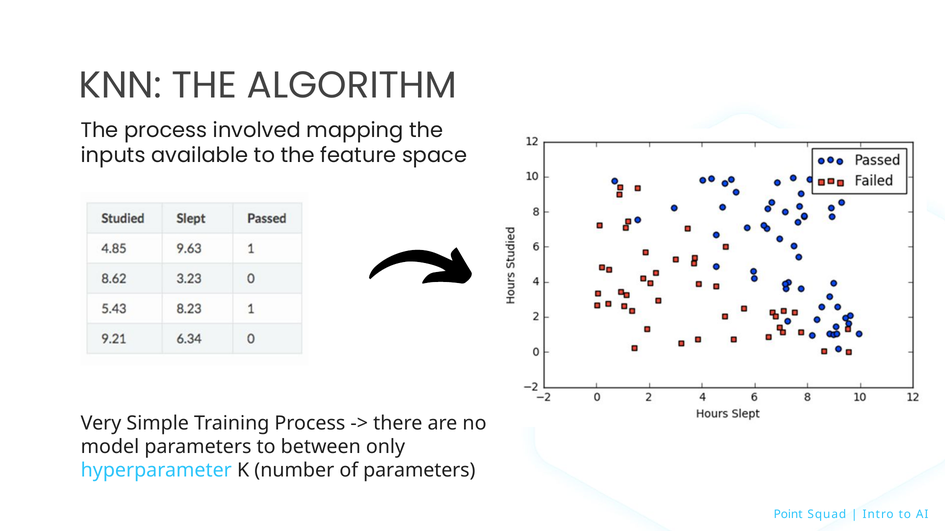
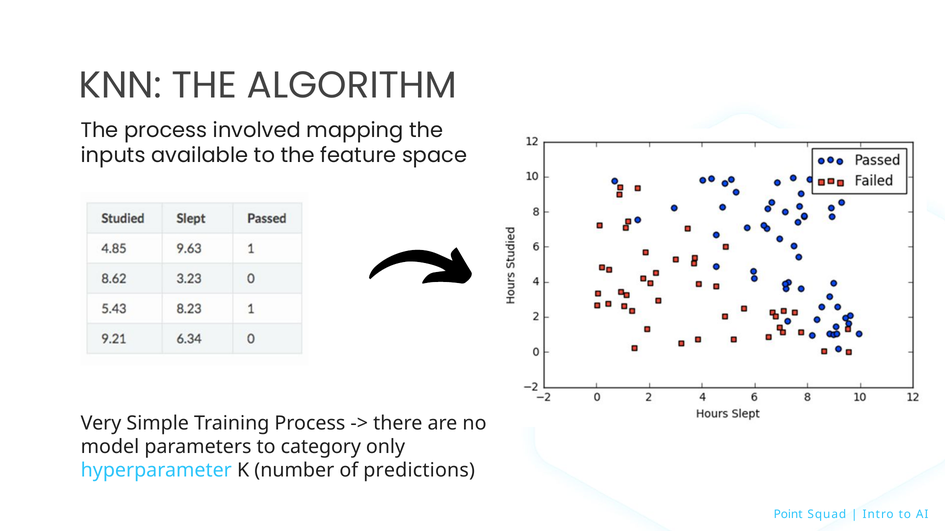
between: between -> category
of parameters: parameters -> predictions
